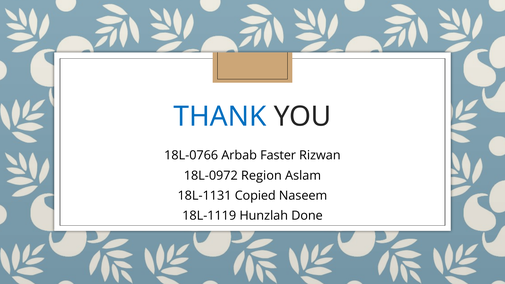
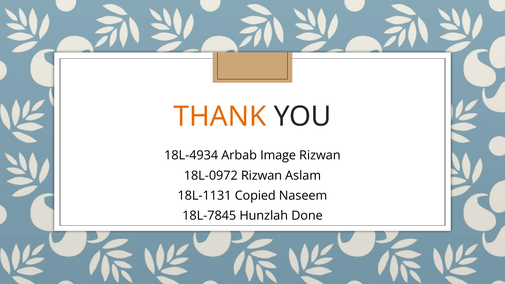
THANK colour: blue -> orange
18L-0766: 18L-0766 -> 18L-4934
Faster: Faster -> Image
18L-0972 Region: Region -> Rizwan
18L-1119: 18L-1119 -> 18L-7845
